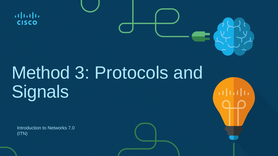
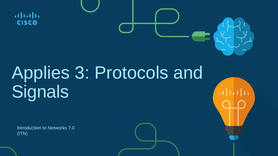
Method: Method -> Applies
